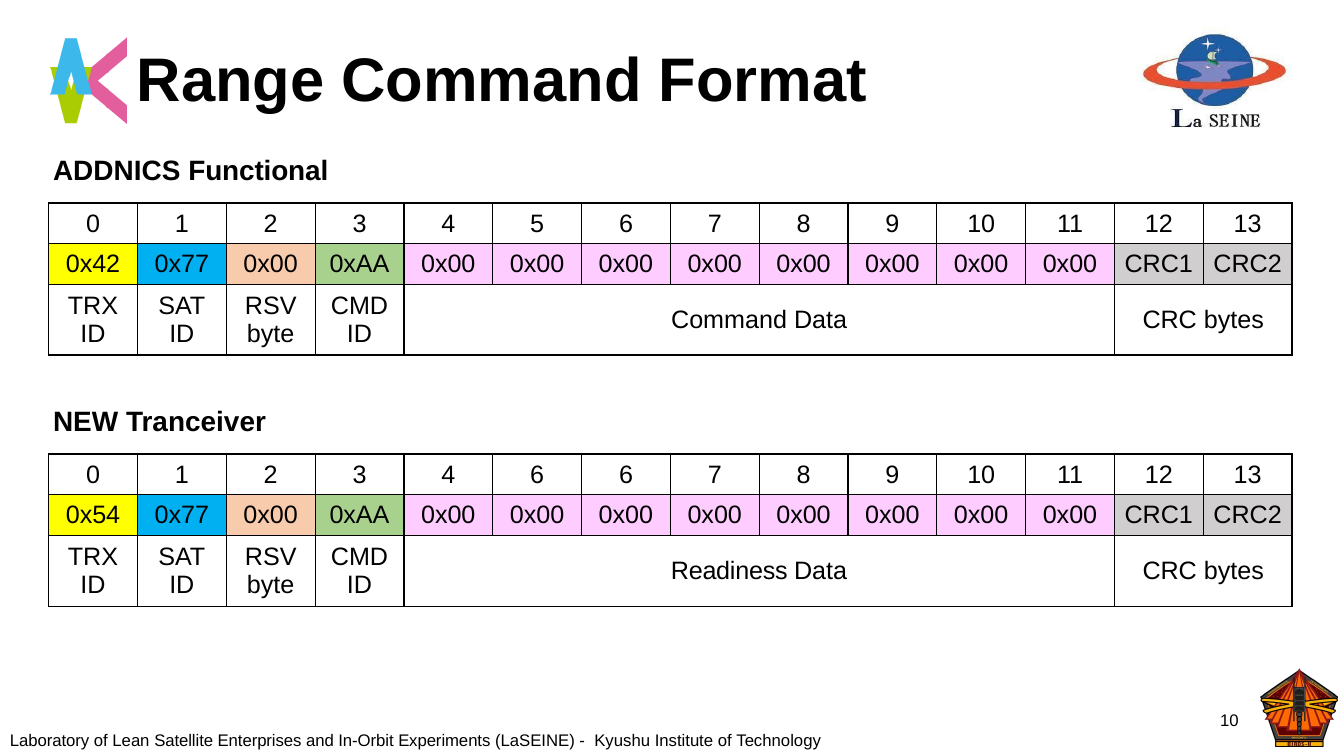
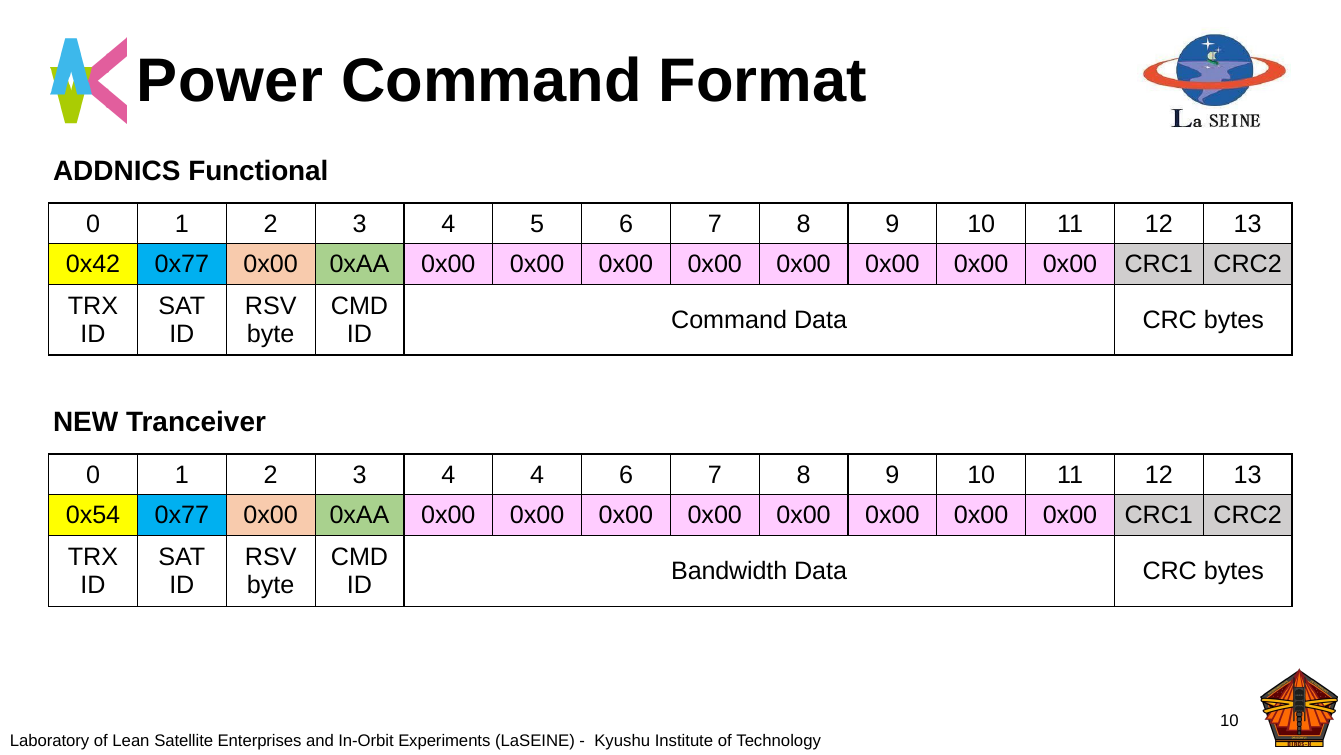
Range: Range -> Power
4 6: 6 -> 4
Readiness: Readiness -> Bandwidth
